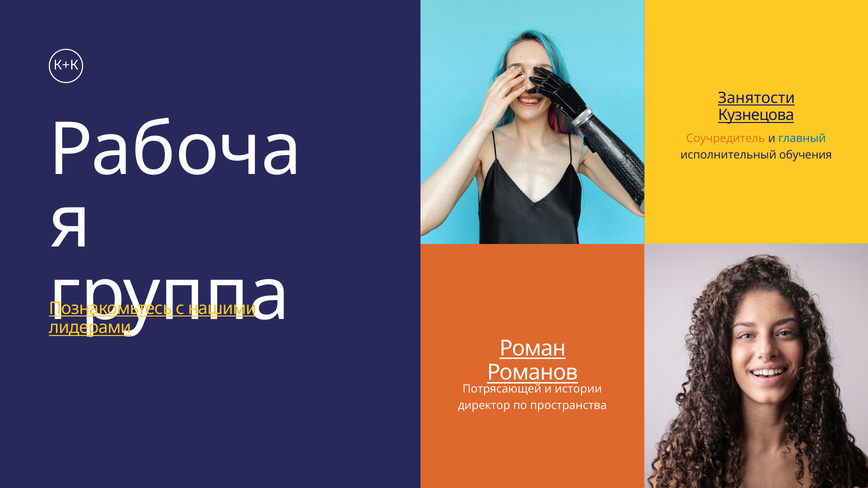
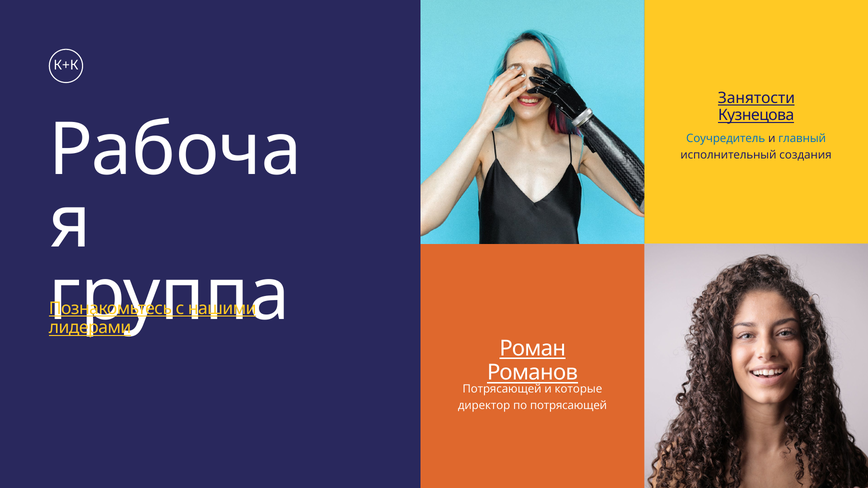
Соучредитель colour: orange -> blue
обучения: обучения -> создания
истории: истории -> которые
по пространства: пространства -> потрясающей
